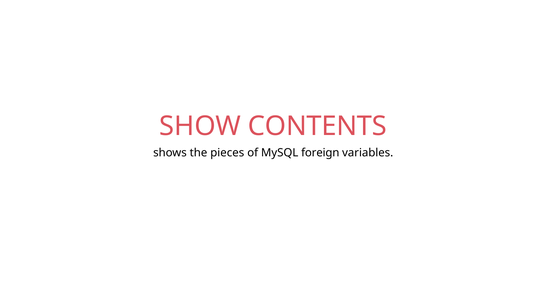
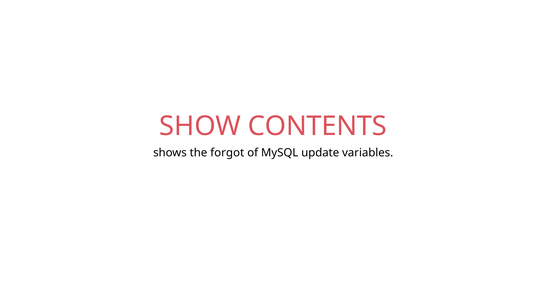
pieces: pieces -> forgot
foreign: foreign -> update
